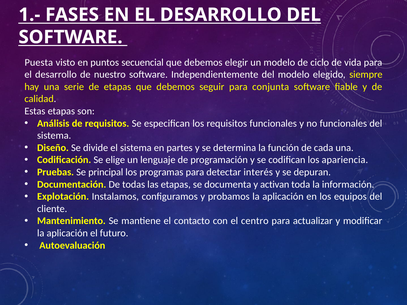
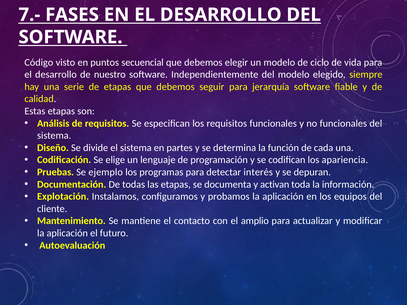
1.-: 1.- -> 7.-
Puesta: Puesta -> Código
conjunta: conjunta -> jerarquía
principal: principal -> ejemplo
centro: centro -> amplio
